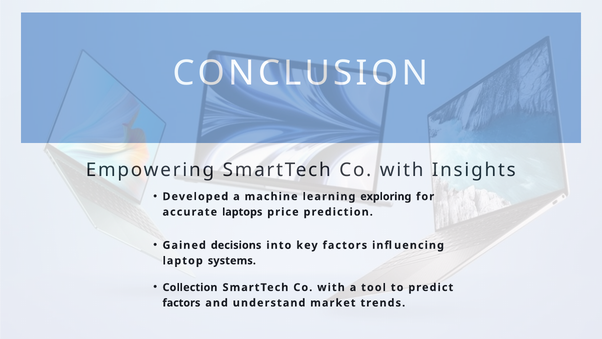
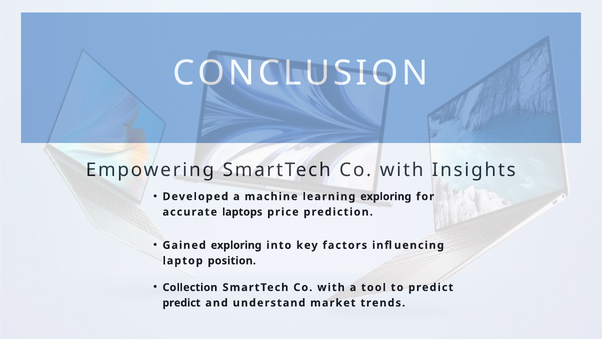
Gained decisions: decisions -> exploring
systems: systems -> position
factors at (181, 303): factors -> predict
